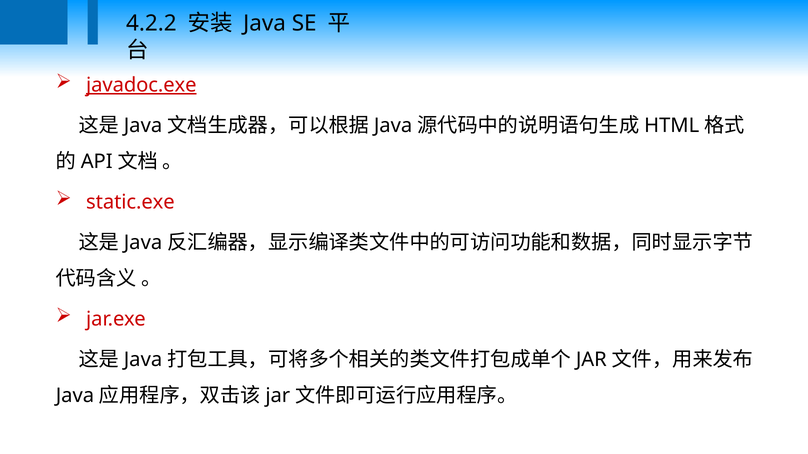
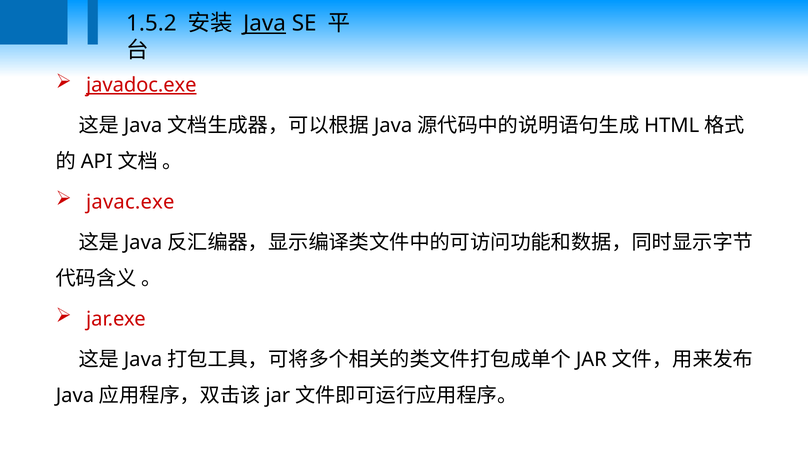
4.2.2: 4.2.2 -> 1.5.2
Java underline: none -> present
static.exe: static.exe -> javac.exe
